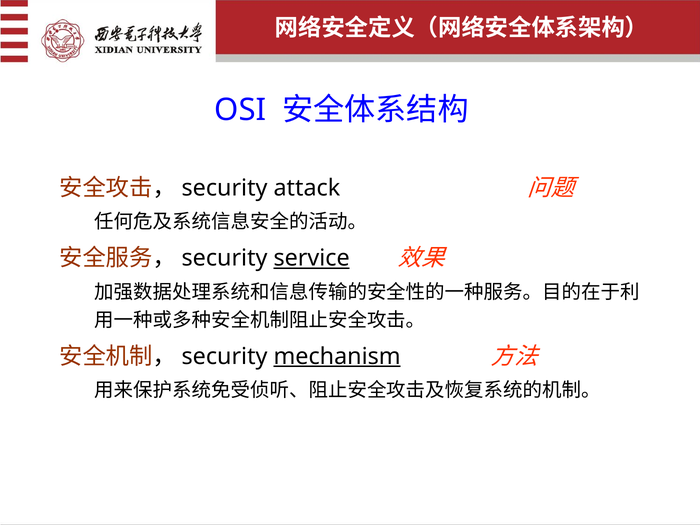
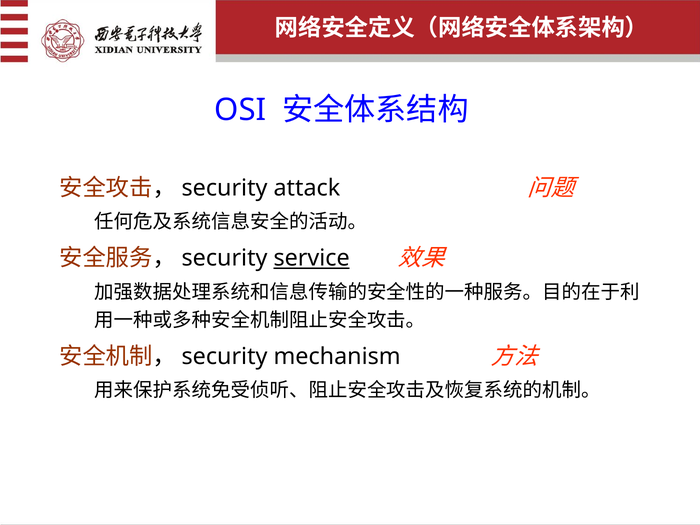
mechanism underline: present -> none
